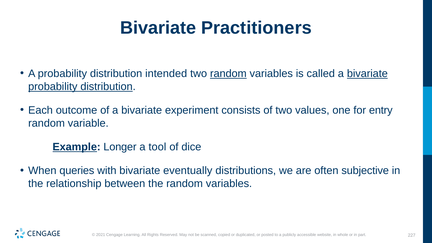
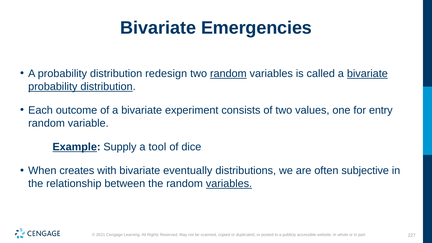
Practitioners: Practitioners -> Emergencies
intended: intended -> redesign
Longer: Longer -> Supply
queries: queries -> creates
variables at (229, 184) underline: none -> present
